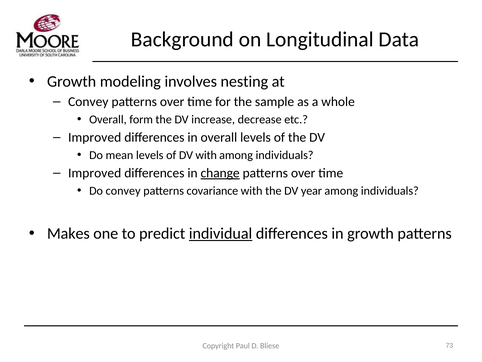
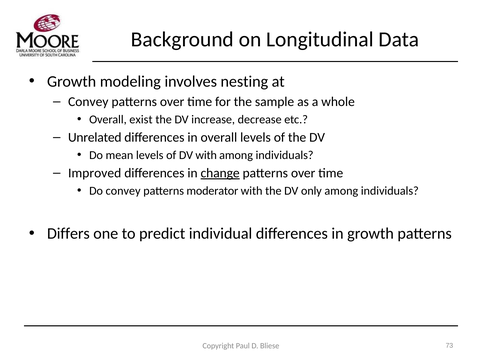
form: form -> exist
Improved at (95, 137): Improved -> Unrelated
covariance: covariance -> moderator
year: year -> only
Makes: Makes -> Differs
individual underline: present -> none
